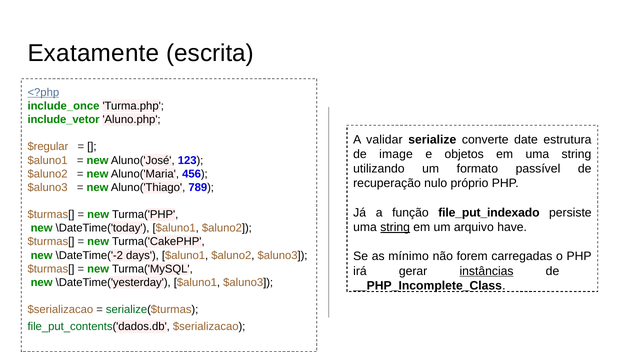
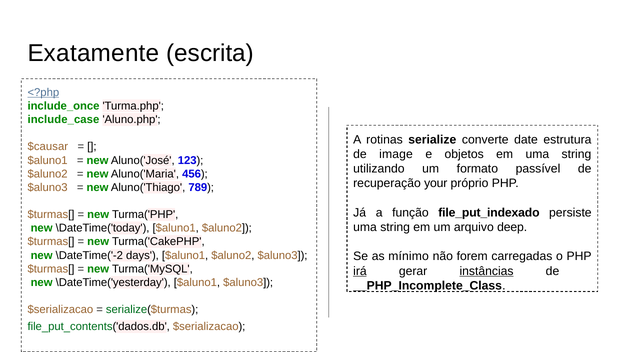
include_vetor: include_vetor -> include_case
validar: validar -> rotinas
$regular: $regular -> $causar
nulo: nulo -> your
string at (395, 227) underline: present -> none
have: have -> deep
irá underline: none -> present
